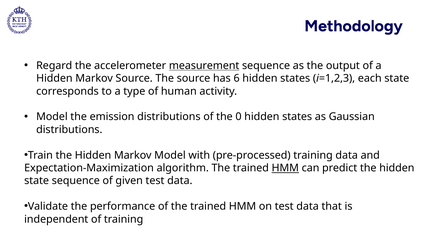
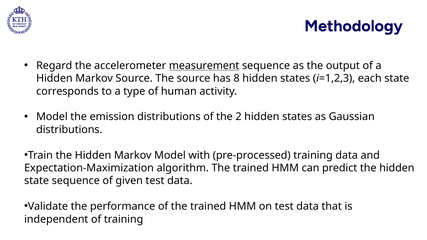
6: 6 -> 8
0: 0 -> 2
HMM at (285, 168) underline: present -> none
